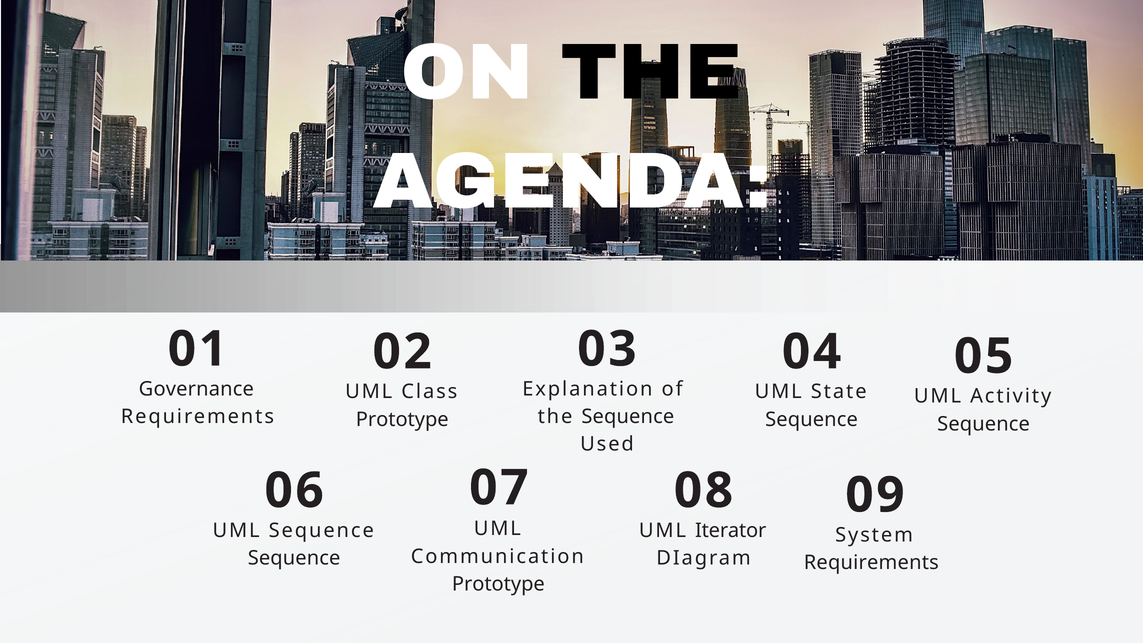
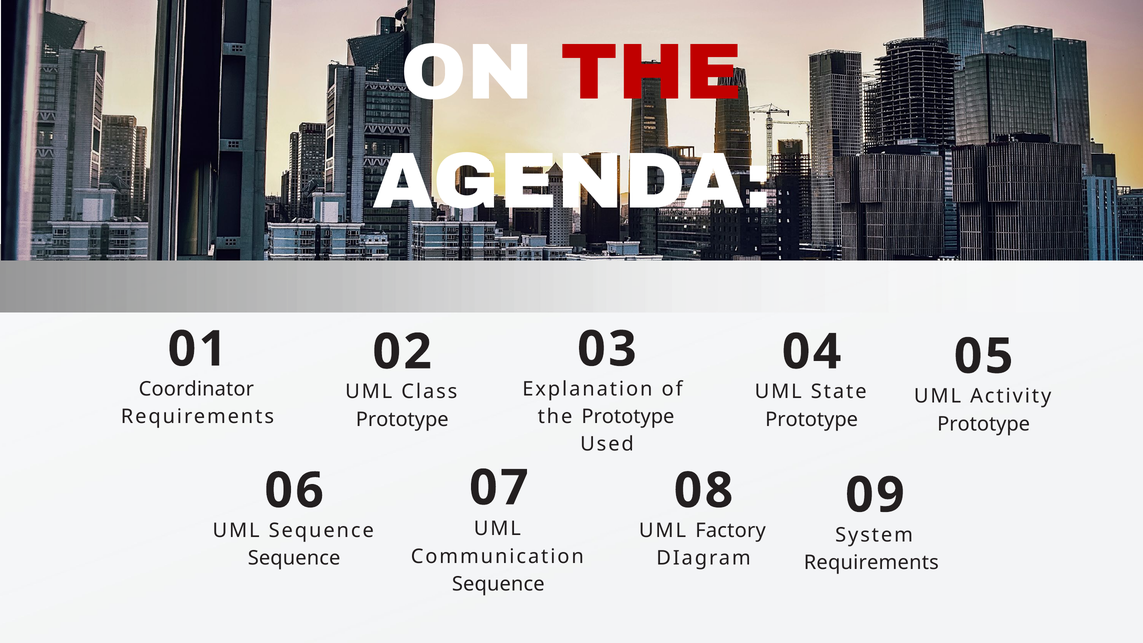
THE at (651, 72) colour: black -> red
Governance: Governance -> Coordinator
the Sequence: Sequence -> Prototype
Sequence at (812, 419): Sequence -> Prototype
Sequence at (984, 424): Sequence -> Prototype
Iterator: Iterator -> Factory
Prototype at (498, 584): Prototype -> Sequence
